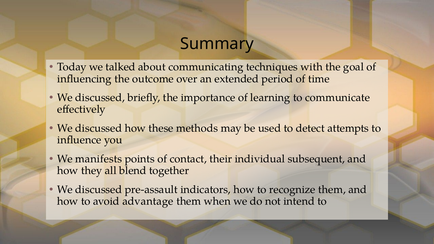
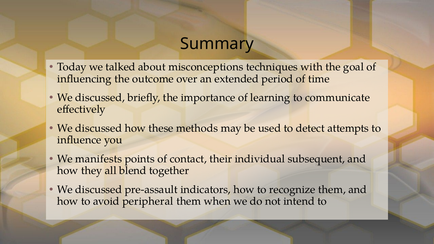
communicating: communicating -> misconceptions
advantage: advantage -> peripheral
